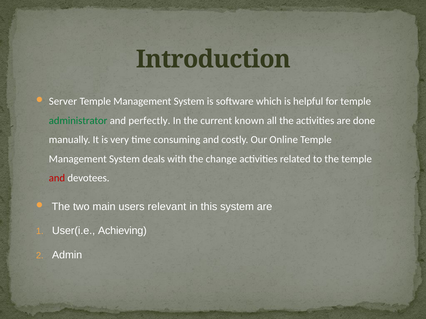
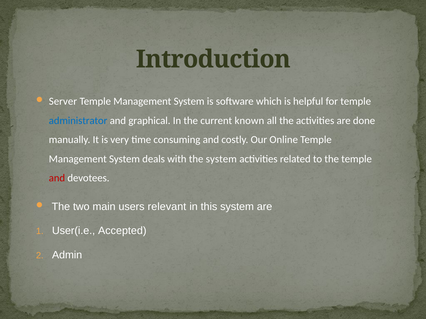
administrator colour: green -> blue
perfectly: perfectly -> graphical
the change: change -> system
Achieving: Achieving -> Accepted
